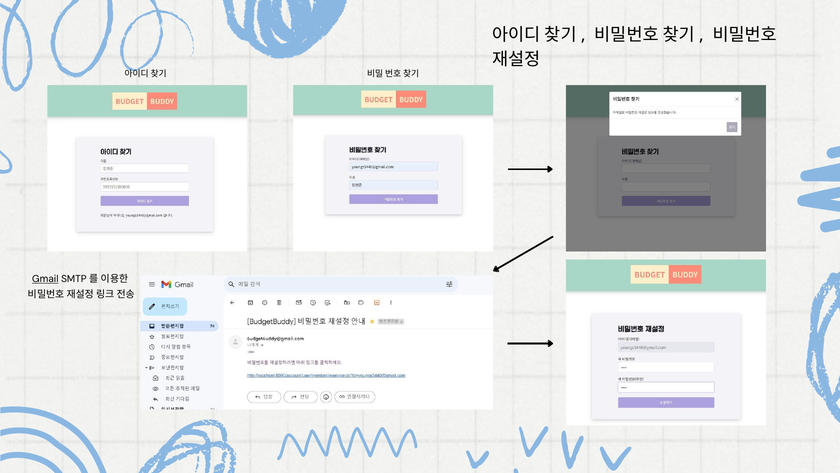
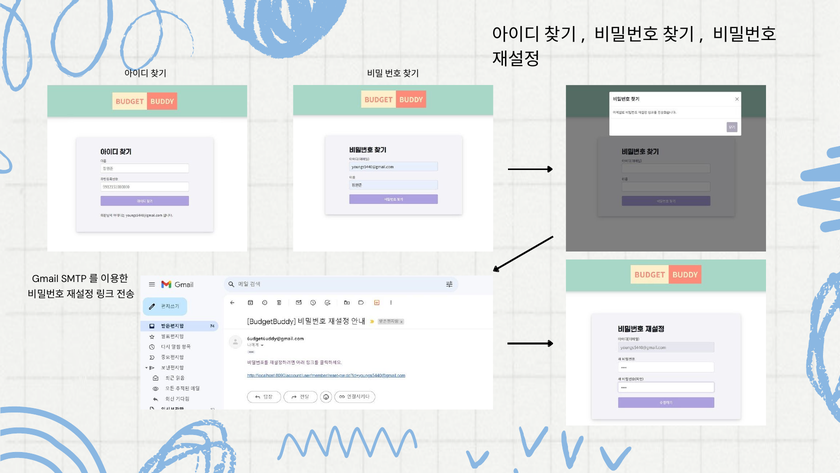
Gmail underline: present -> none
